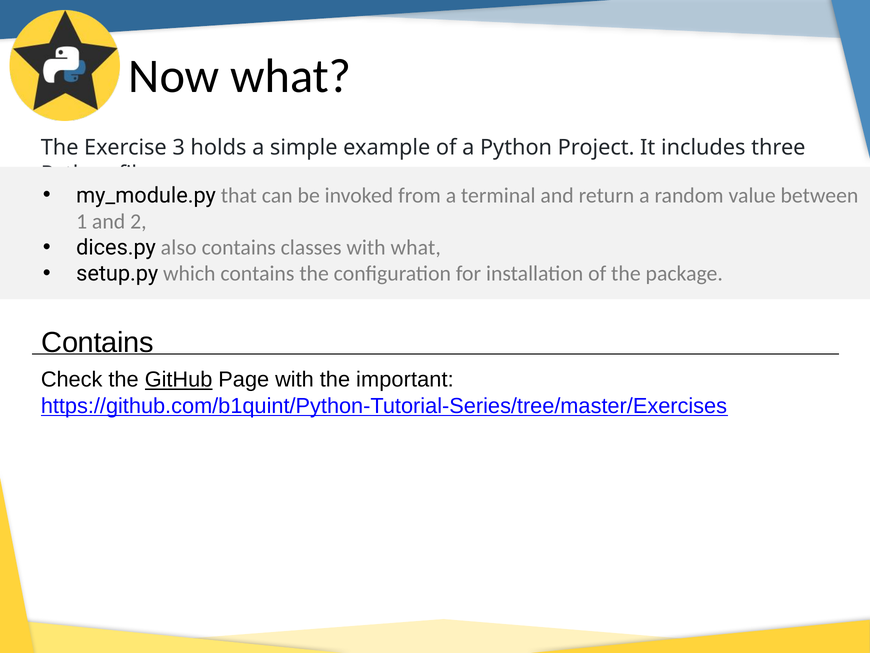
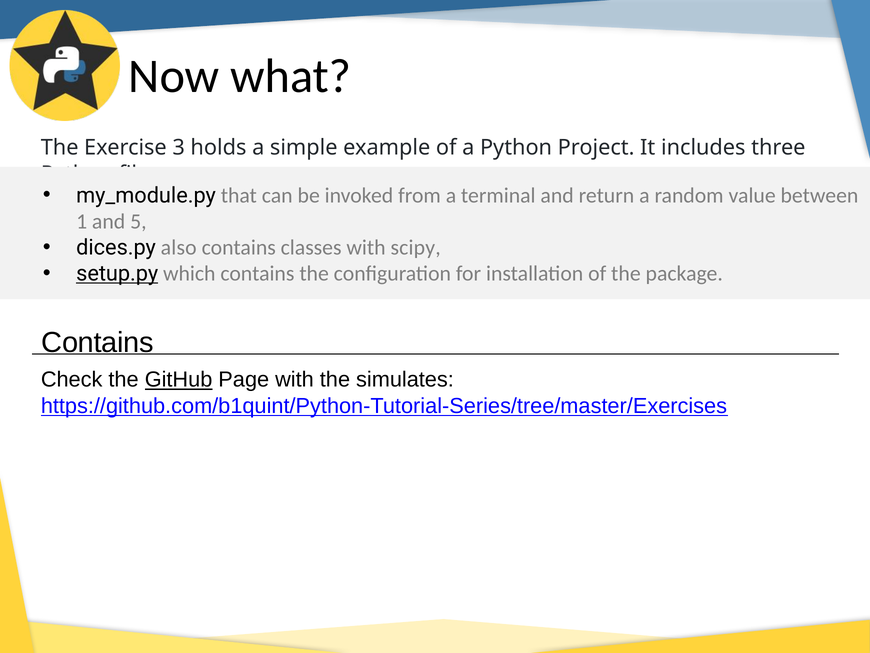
2: 2 -> 5
with what: what -> scipy
setup.py underline: none -> present
important: important -> simulates
